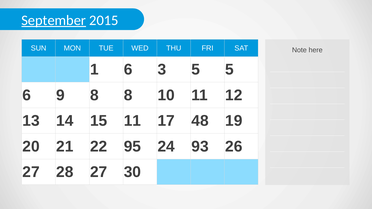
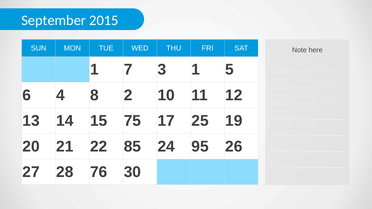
September underline: present -> none
1 6: 6 -> 7
3 5: 5 -> 1
9: 9 -> 4
8 8: 8 -> 2
15 11: 11 -> 75
48: 48 -> 25
95: 95 -> 85
93: 93 -> 95
28 27: 27 -> 76
